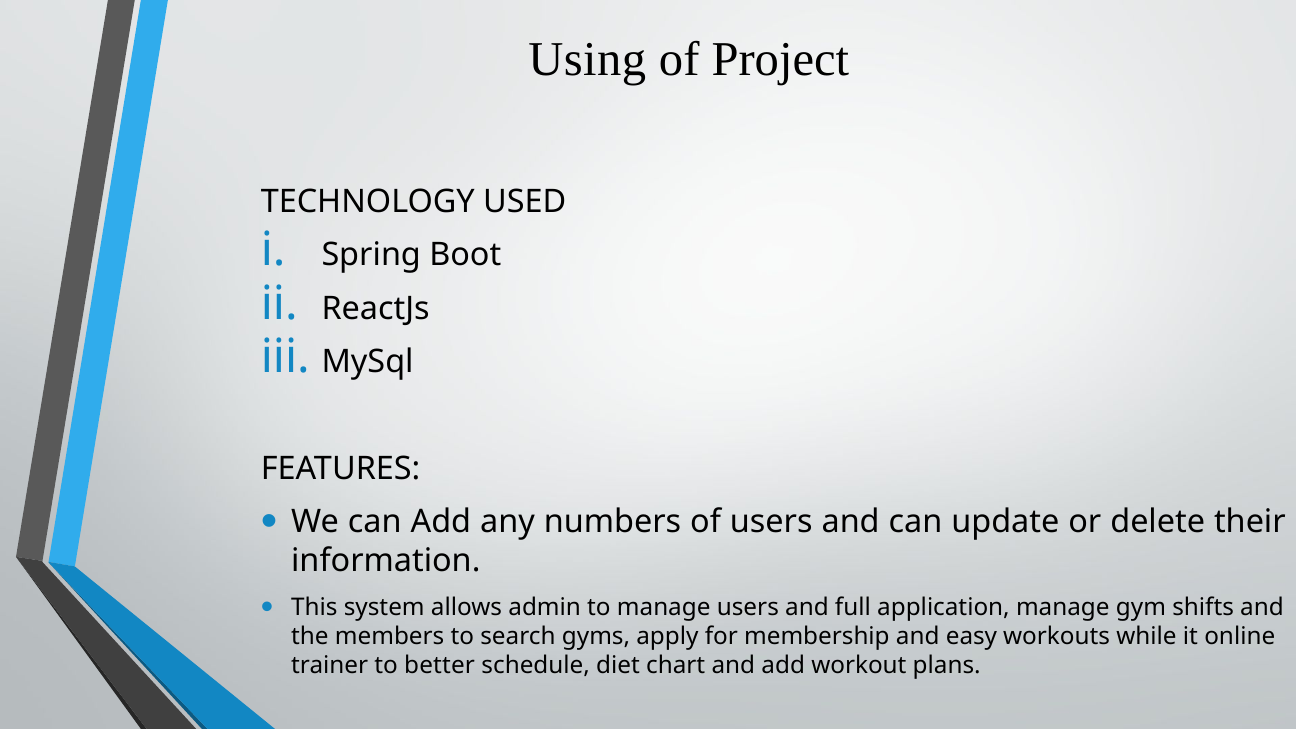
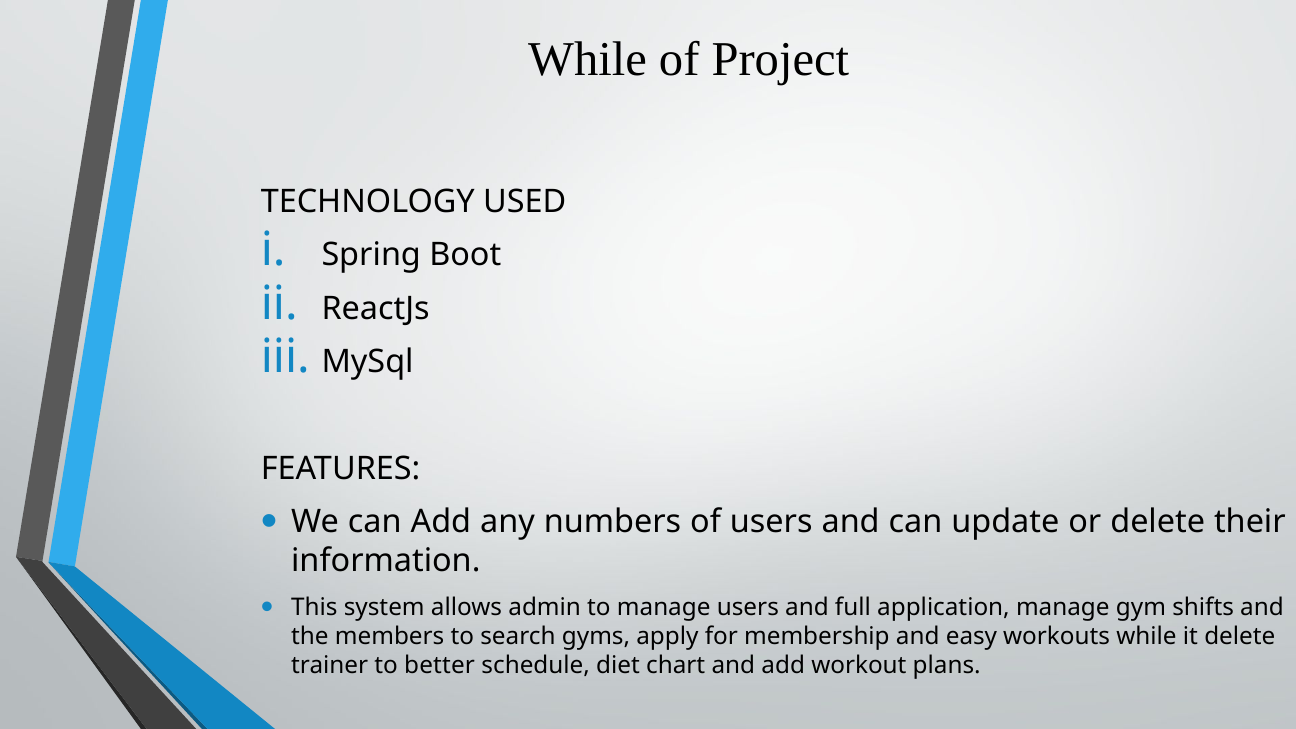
Using at (587, 60): Using -> While
it online: online -> delete
